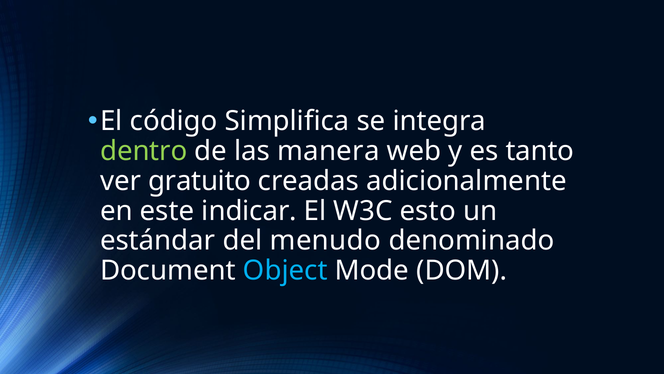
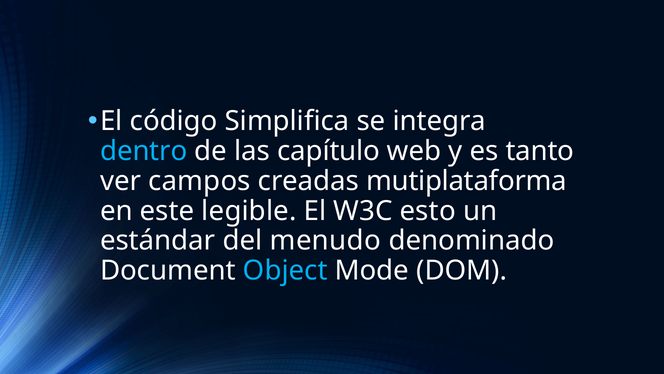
dentro colour: light green -> light blue
manera: manera -> capítulo
gratuito: gratuito -> campos
adicionalmente: adicionalmente -> mutiplataforma
indicar: indicar -> legible
